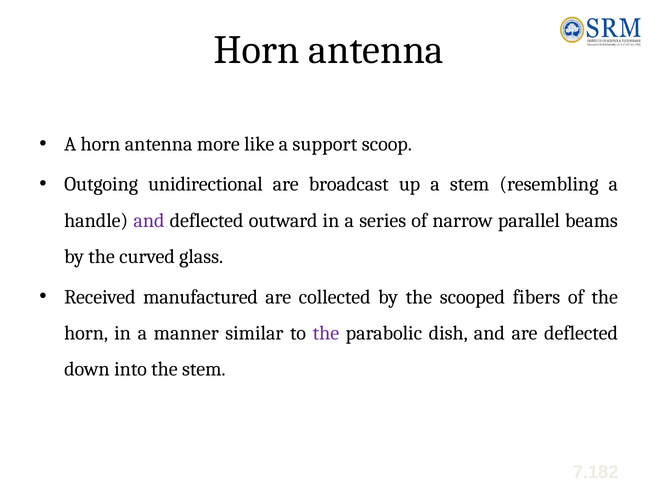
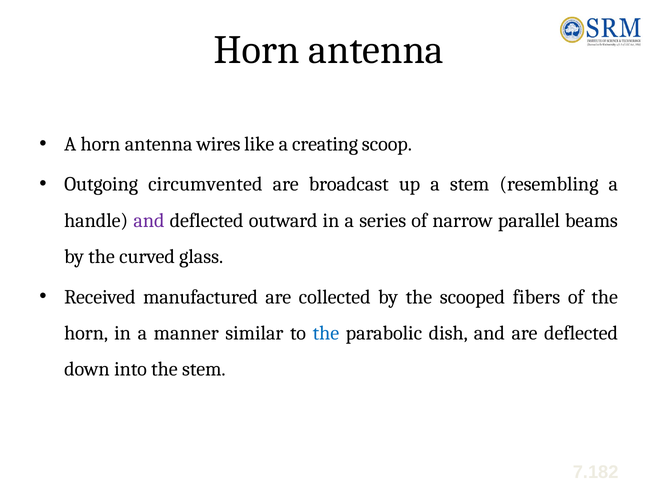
more: more -> wires
support: support -> creating
unidirectional: unidirectional -> circumvented
the at (326, 333) colour: purple -> blue
